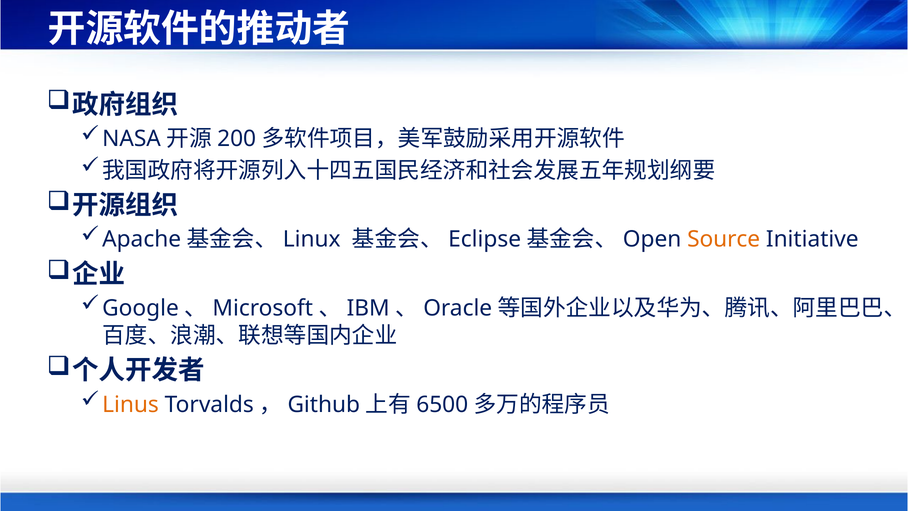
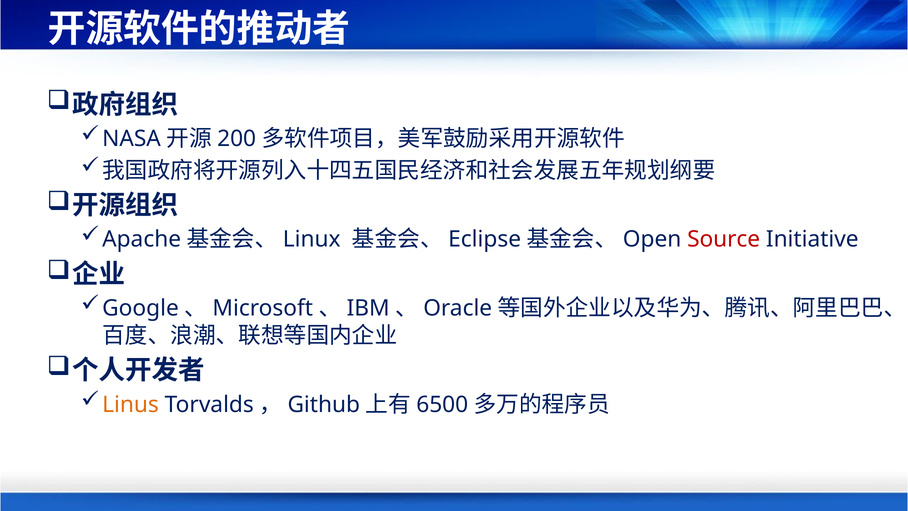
Source colour: orange -> red
